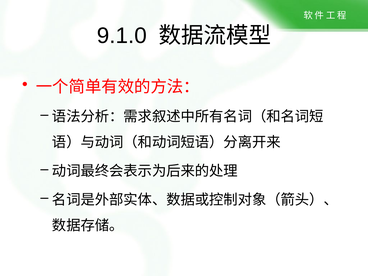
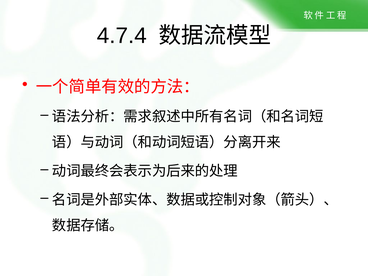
9.1.0: 9.1.0 -> 4.7.4
